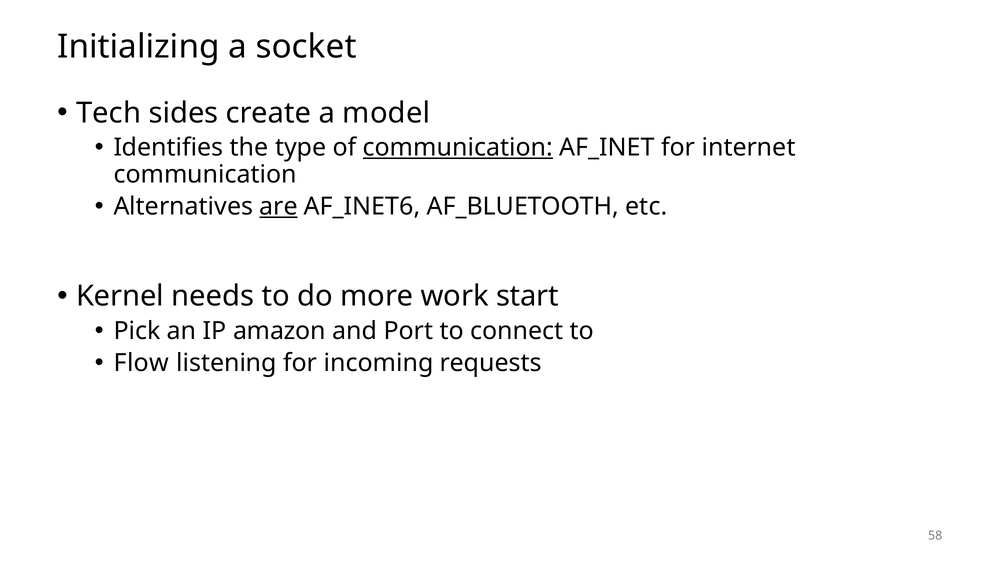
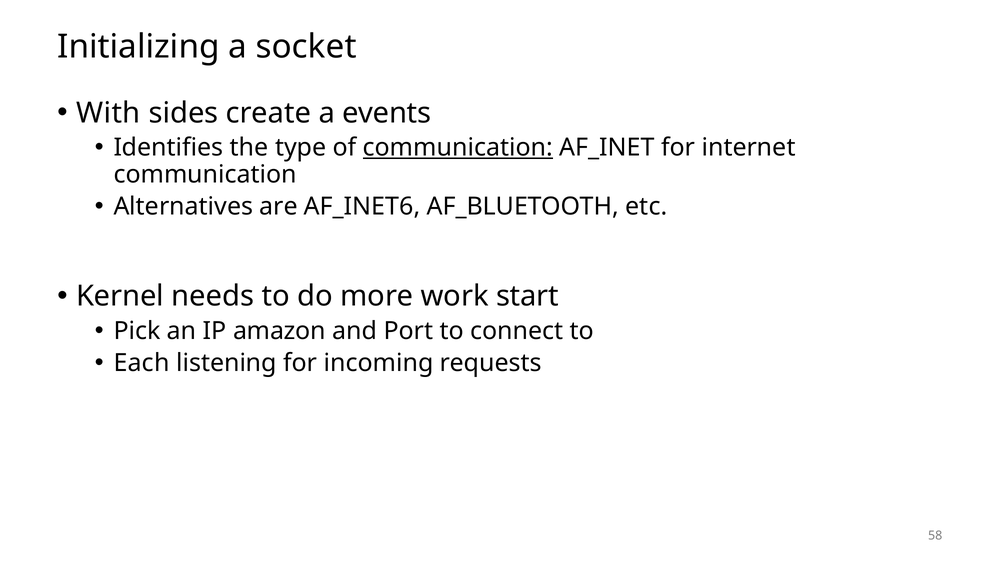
Tech: Tech -> With
model: model -> events
are underline: present -> none
Flow: Flow -> Each
